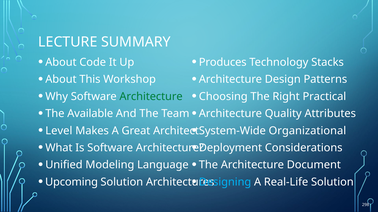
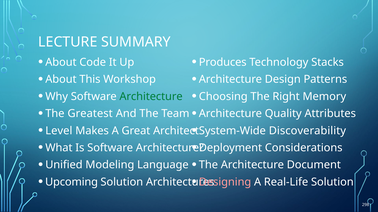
Practical: Practical -> Memory
Available: Available -> Greatest
Organizational: Organizational -> Discoverability
Designing colour: light blue -> pink
